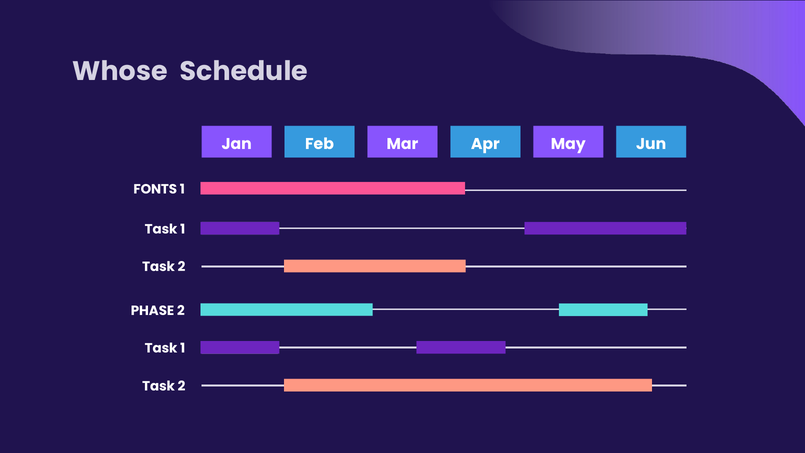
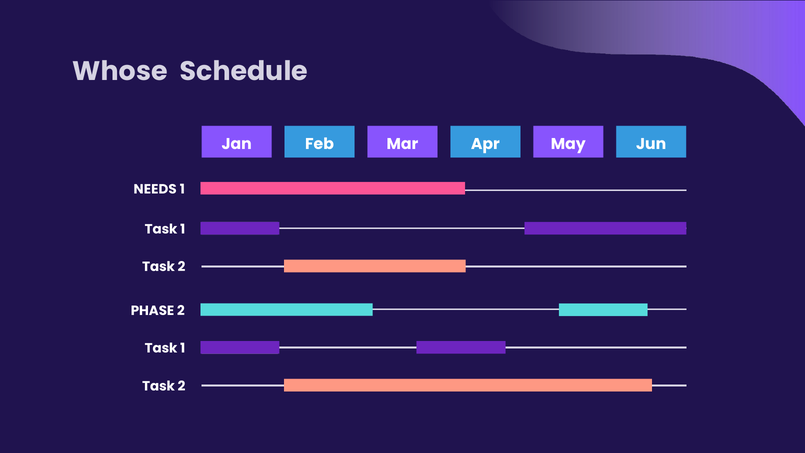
FONTS: FONTS -> NEEDS
